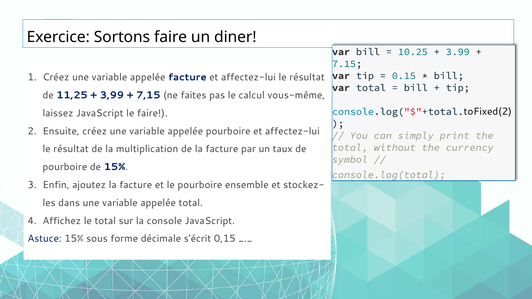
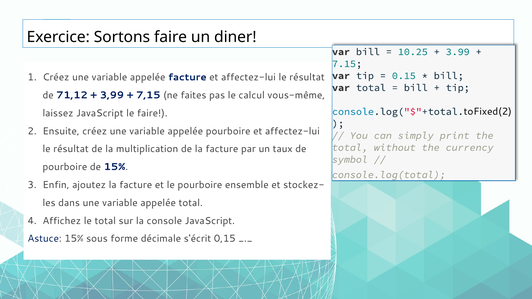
11,25: 11,25 -> 71,12
